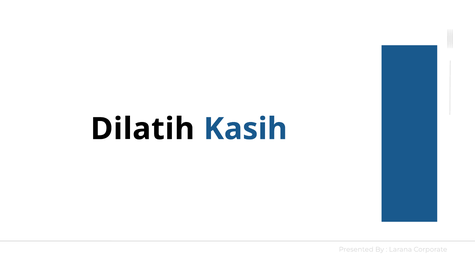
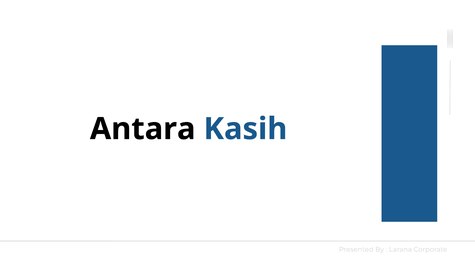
Dilatih: Dilatih -> Antara
